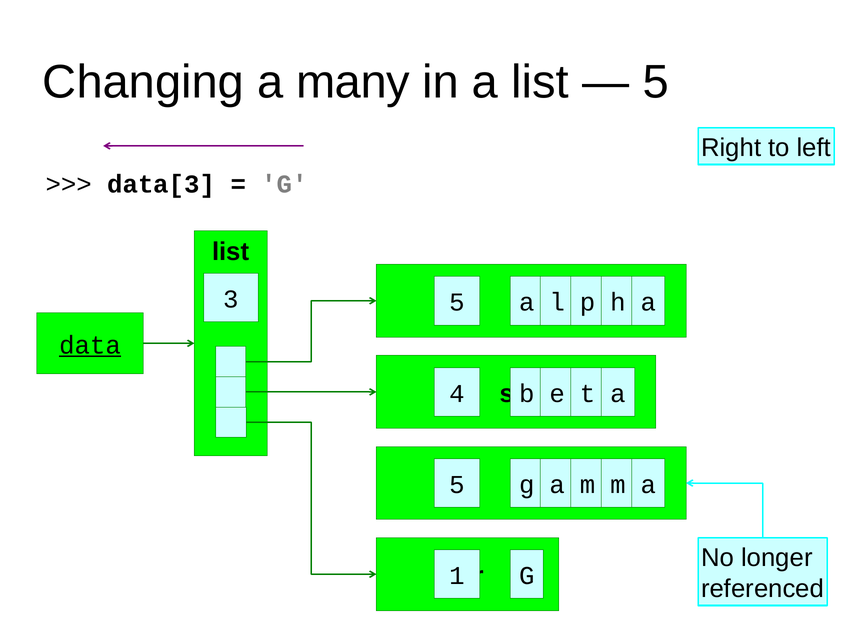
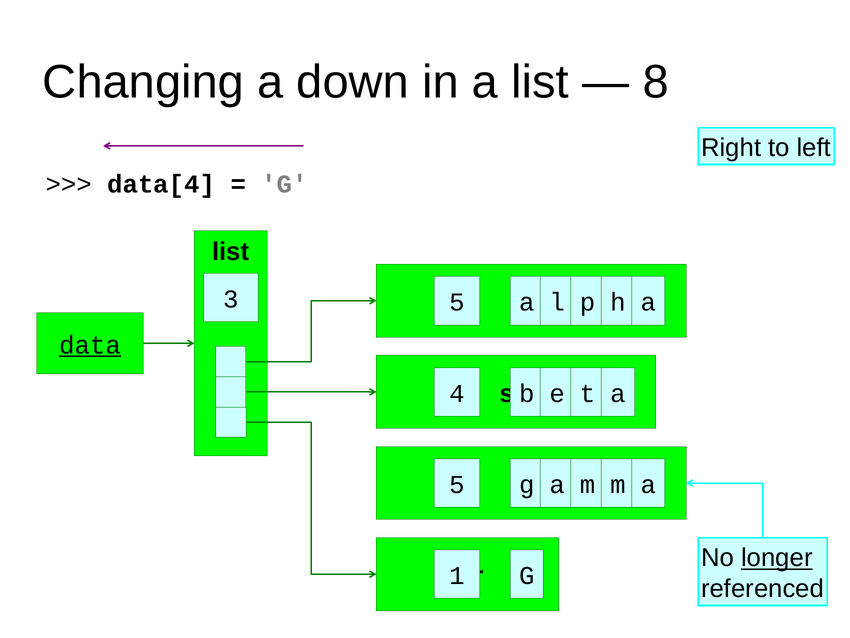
many: many -> down
5 at (656, 82): 5 -> 8
data[3: data[3 -> data[4
longer underline: none -> present
